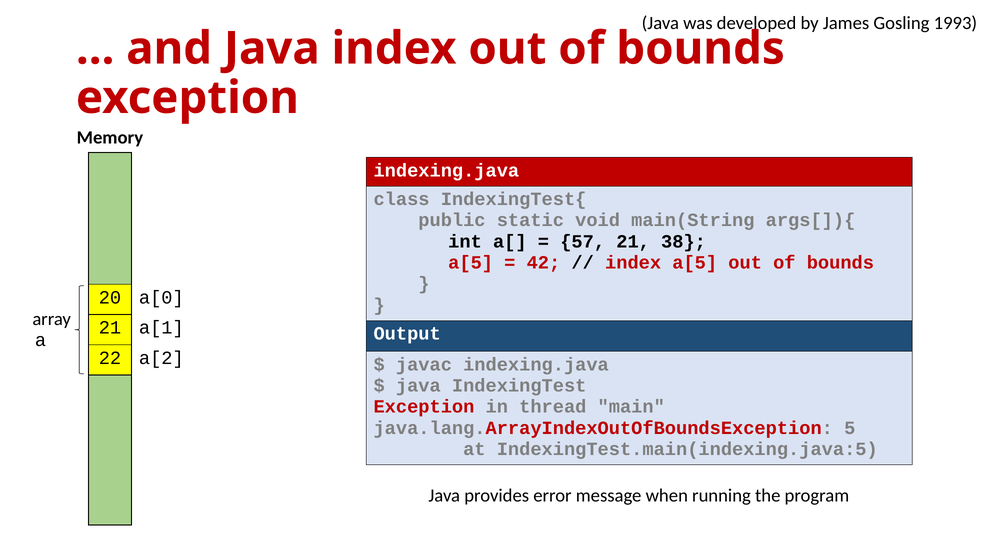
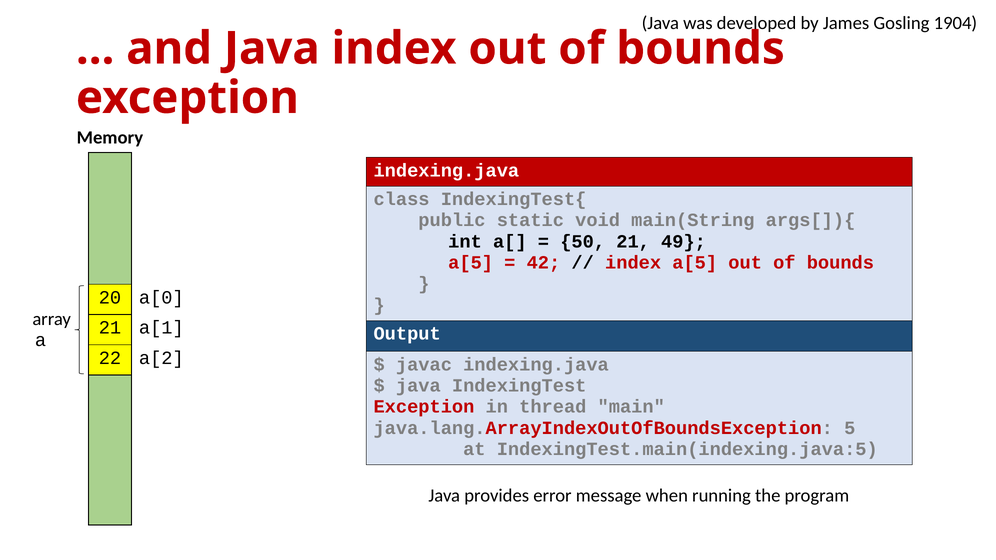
1993: 1993 -> 1904
57: 57 -> 50
38: 38 -> 49
